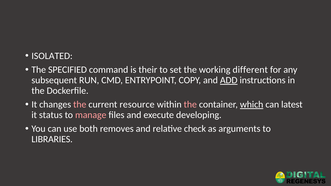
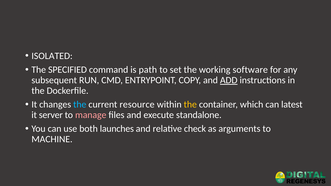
their: their -> path
different: different -> software
the at (80, 105) colour: pink -> light blue
the at (190, 105) colour: pink -> yellow
which underline: present -> none
status: status -> server
developing: developing -> standalone
removes: removes -> launches
LIBRARIES: LIBRARIES -> MACHINE
